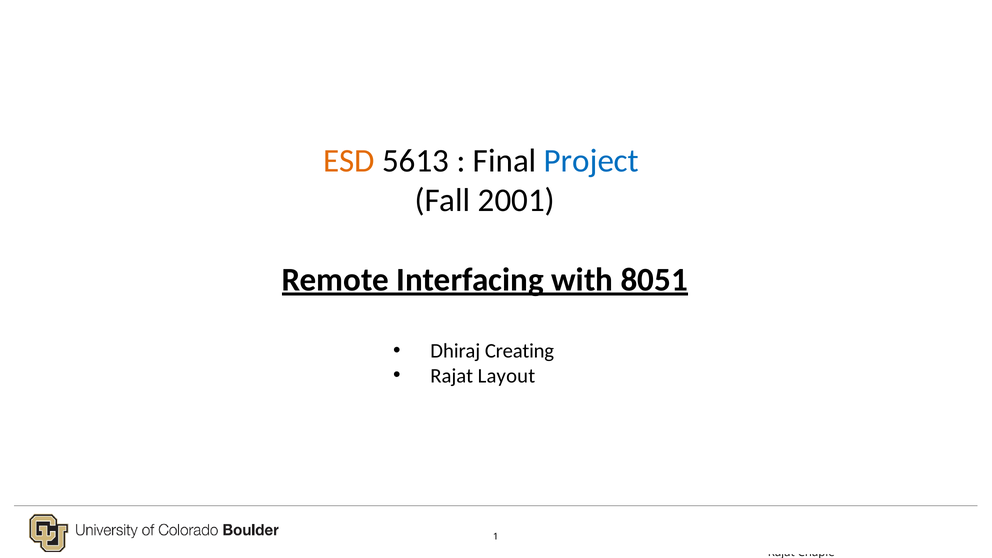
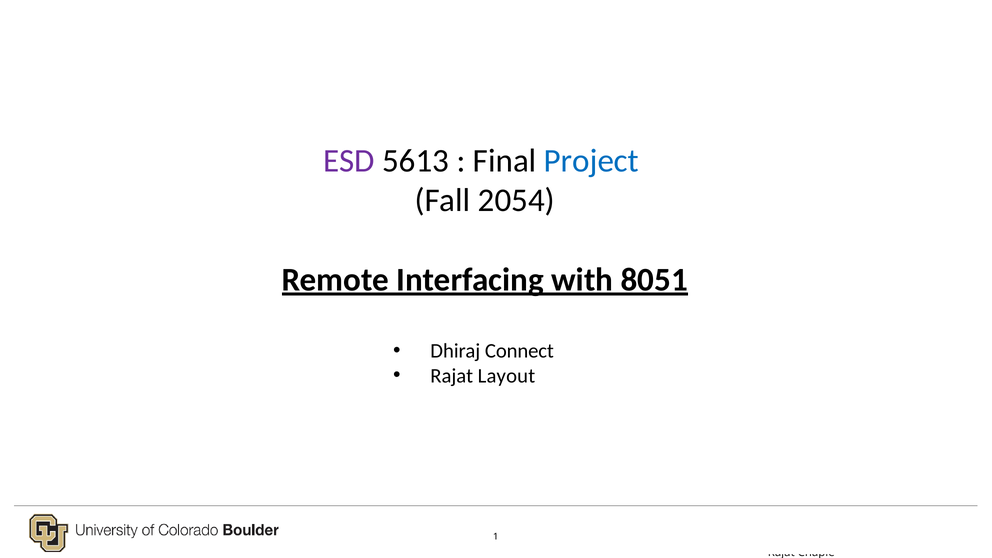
ESD colour: orange -> purple
2001: 2001 -> 2054
Creating: Creating -> Connect
